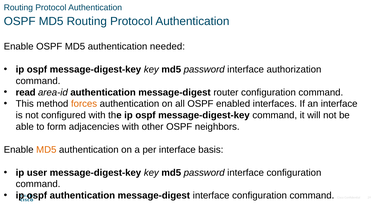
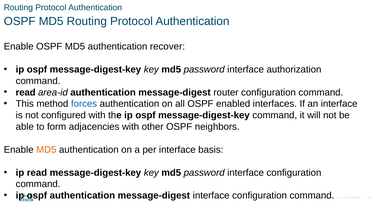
needed: needed -> recover
forces colour: orange -> blue
ip user: user -> read
